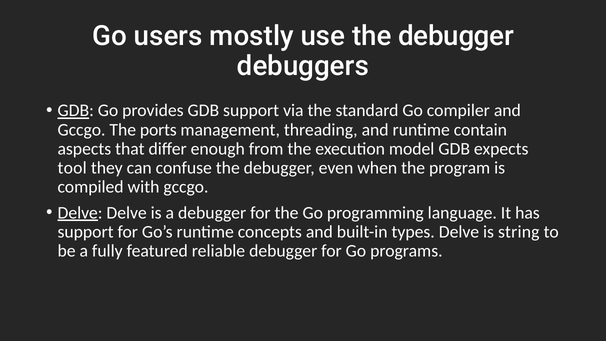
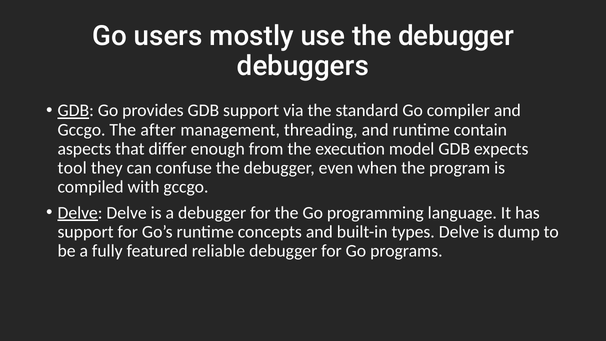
ports: ports -> after
string: string -> dump
